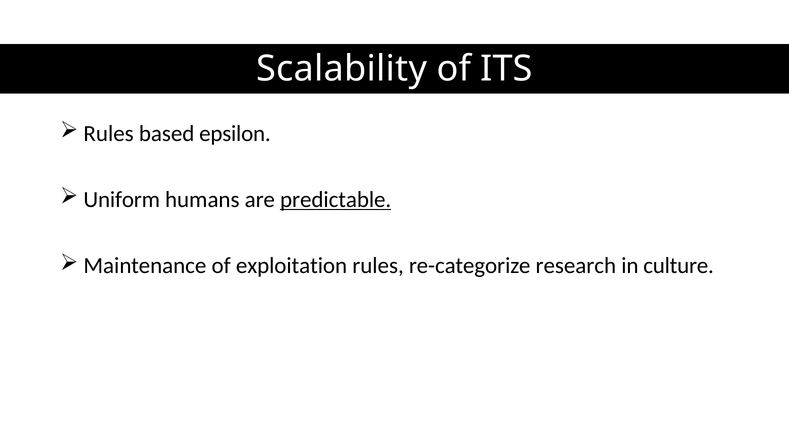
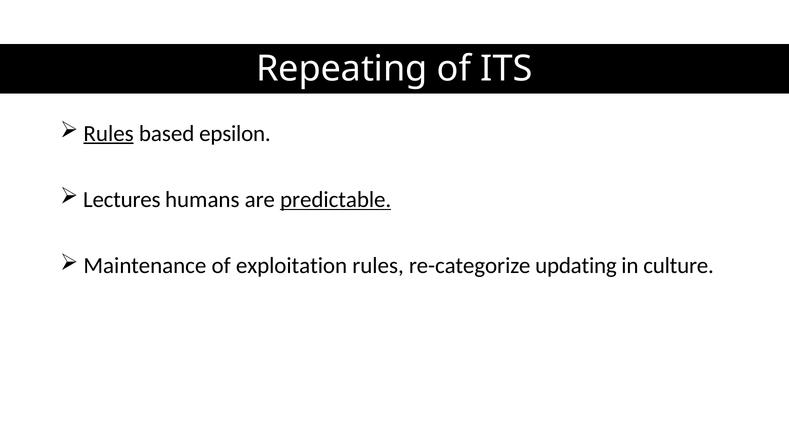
Scalability: Scalability -> Repeating
Rules at (109, 133) underline: none -> present
Uniform: Uniform -> Lectures
research: research -> updating
